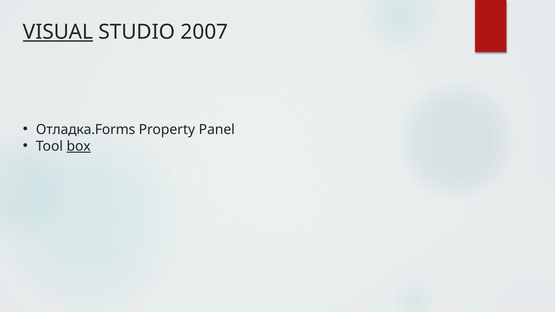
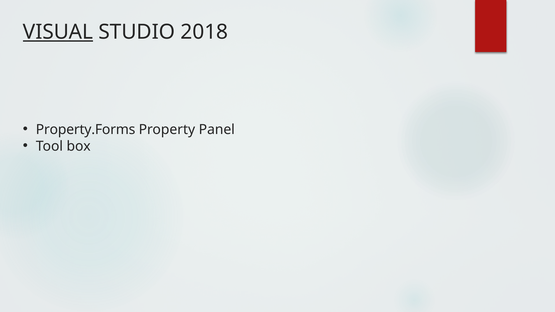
2007: 2007 -> 2018
Отладка.Forms: Отладка.Forms -> Property.Forms
box underline: present -> none
